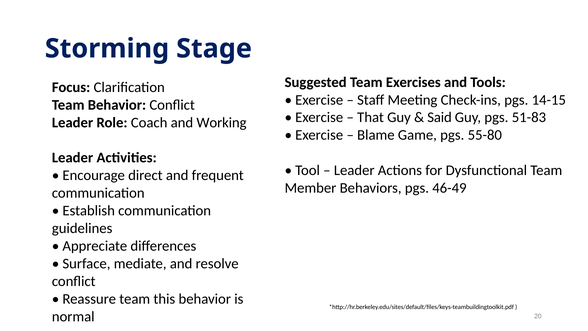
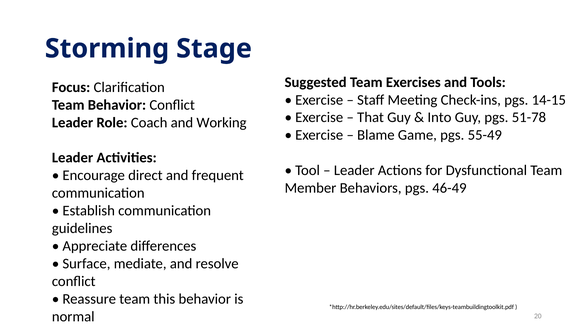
Said: Said -> Into
51-83: 51-83 -> 51-78
55-80: 55-80 -> 55-49
